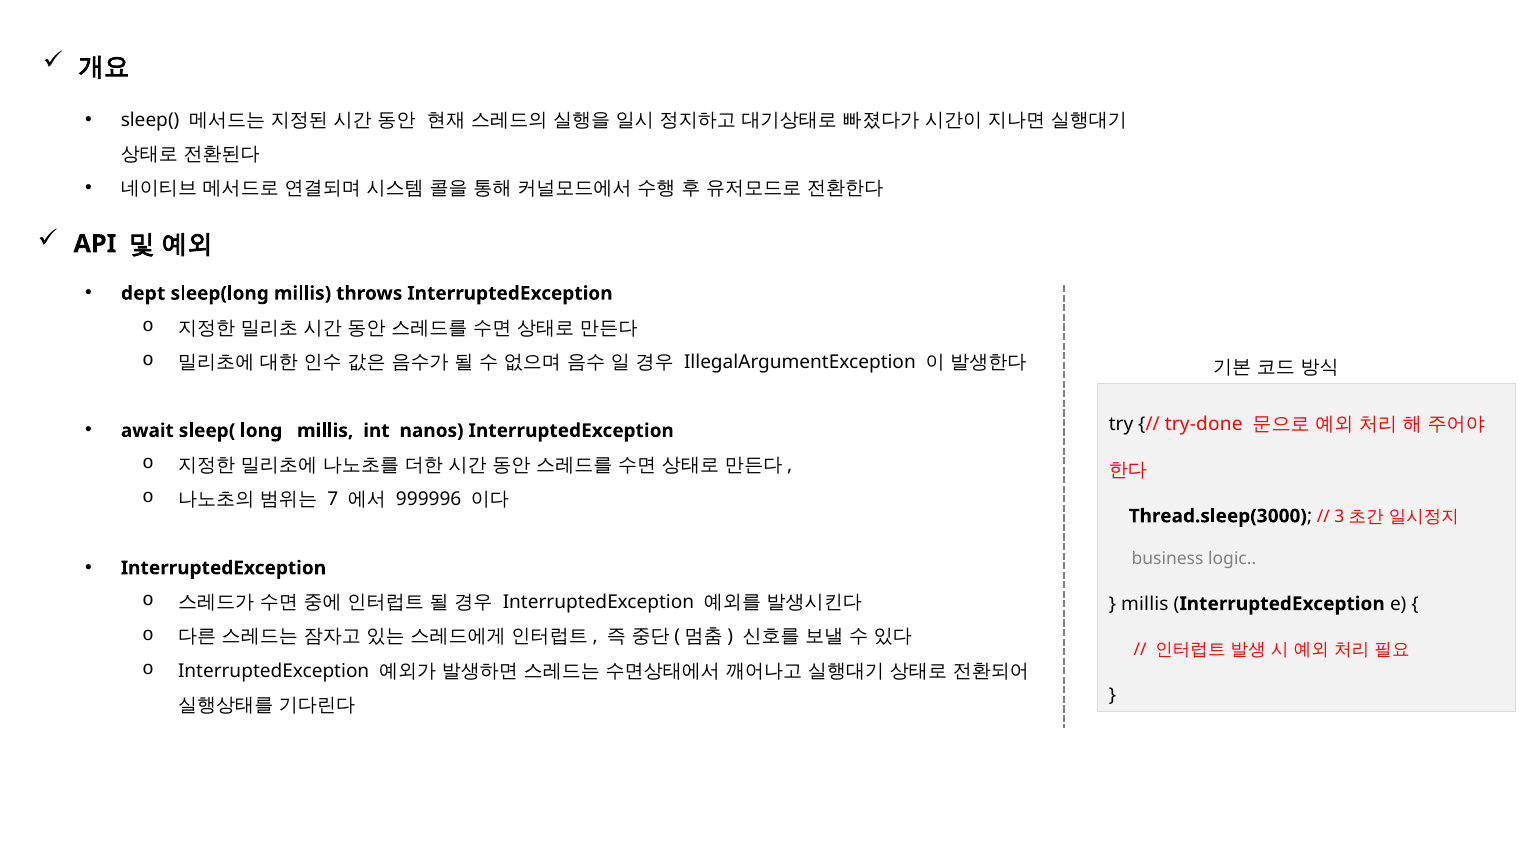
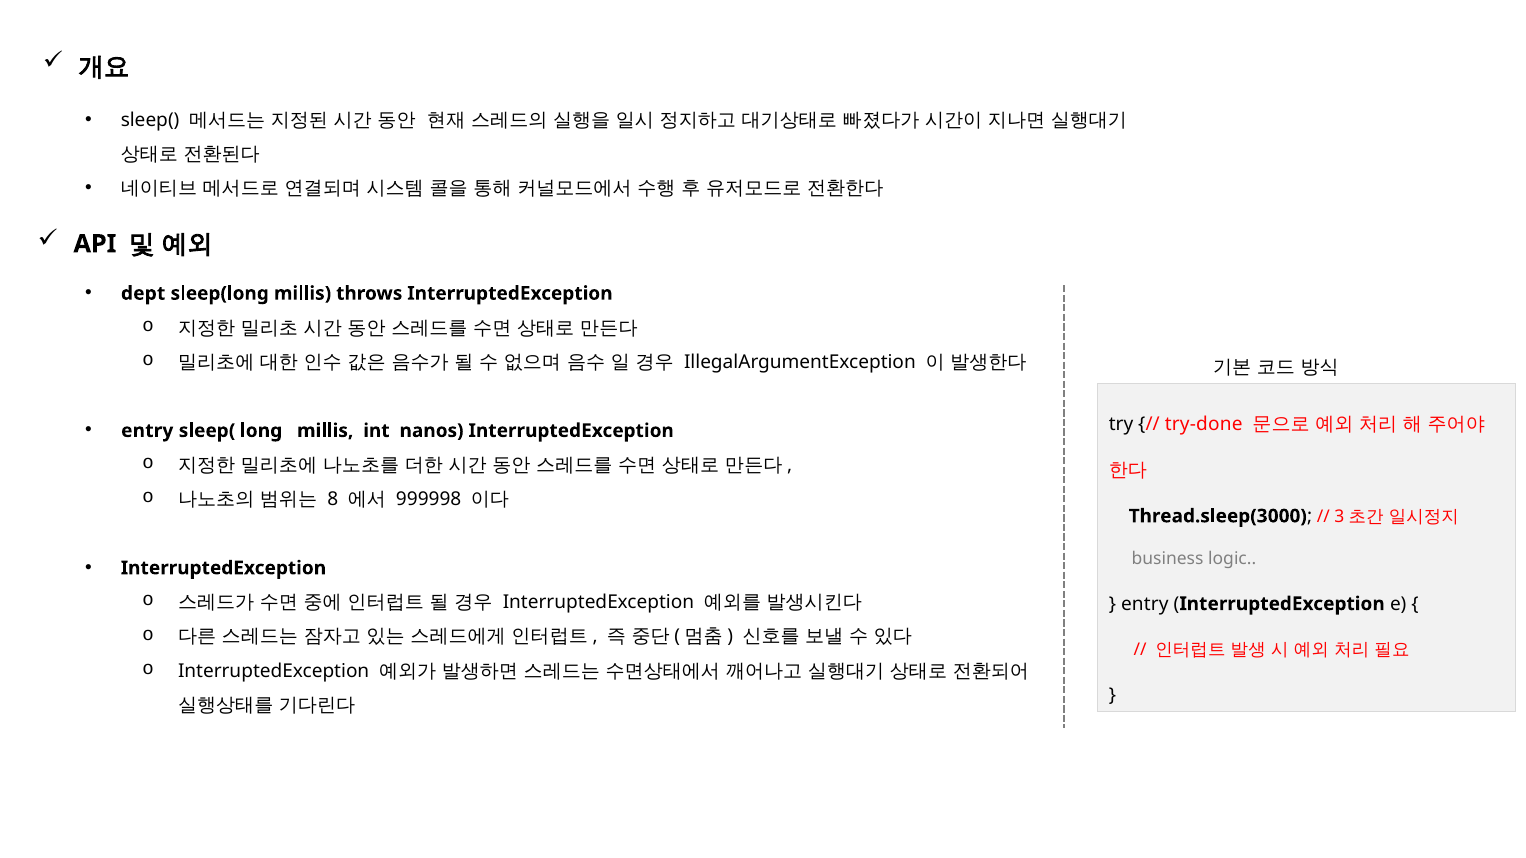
await at (147, 431): await -> entry
7: 7 -> 8
999996: 999996 -> 999998
millis at (1145, 604): millis -> entry
